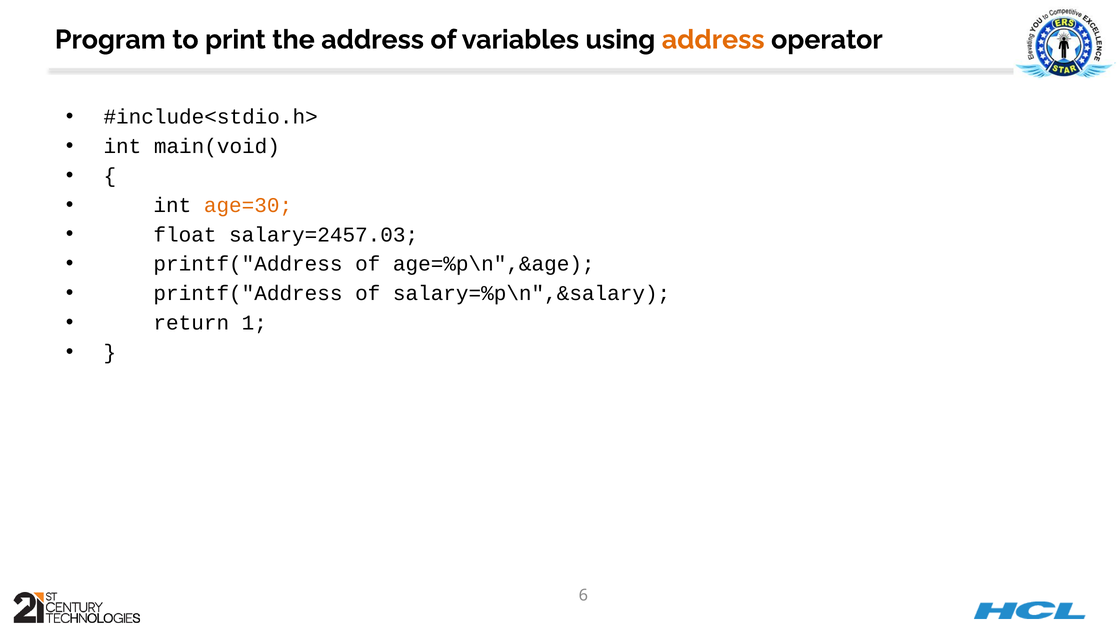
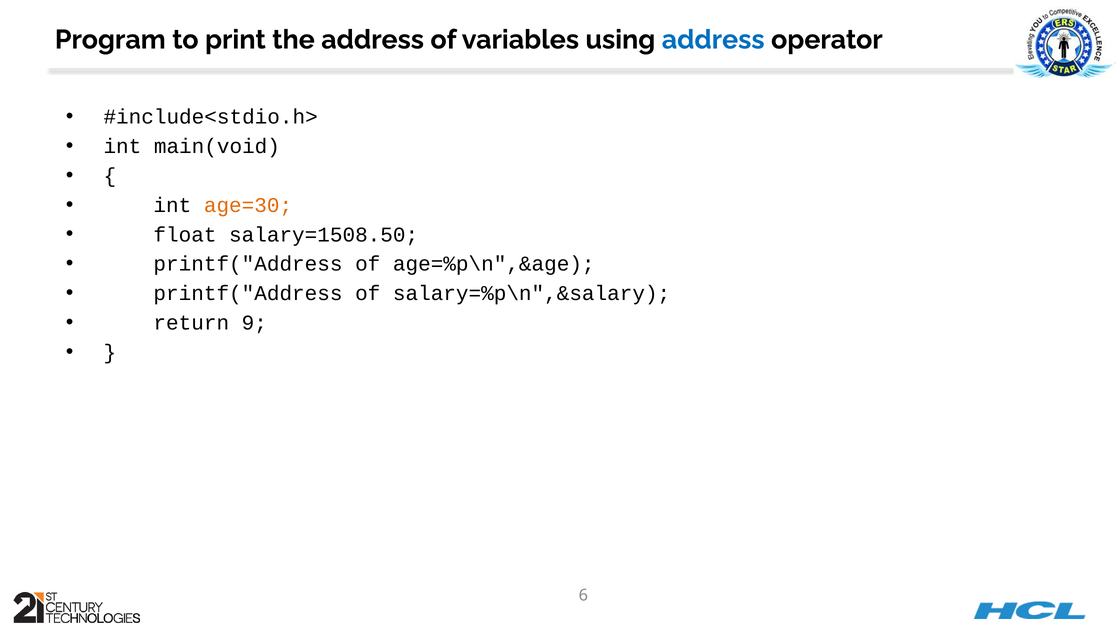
address at (713, 40) colour: orange -> blue
salary=2457.03: salary=2457.03 -> salary=1508.50
1: 1 -> 9
